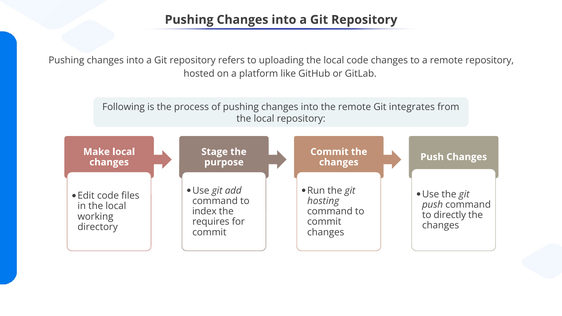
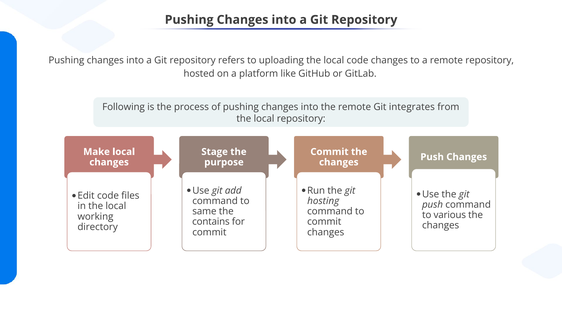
index: index -> same
directly: directly -> various
requires: requires -> contains
